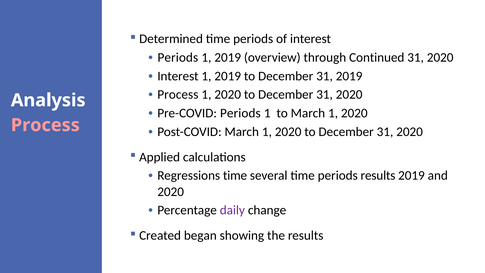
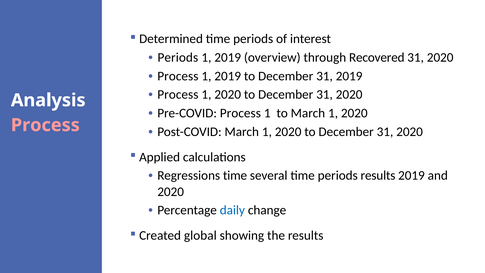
Continued: Continued -> Recovered
Interest at (178, 76): Interest -> Process
Pre-COVID Periods: Periods -> Process
daily colour: purple -> blue
began: began -> global
